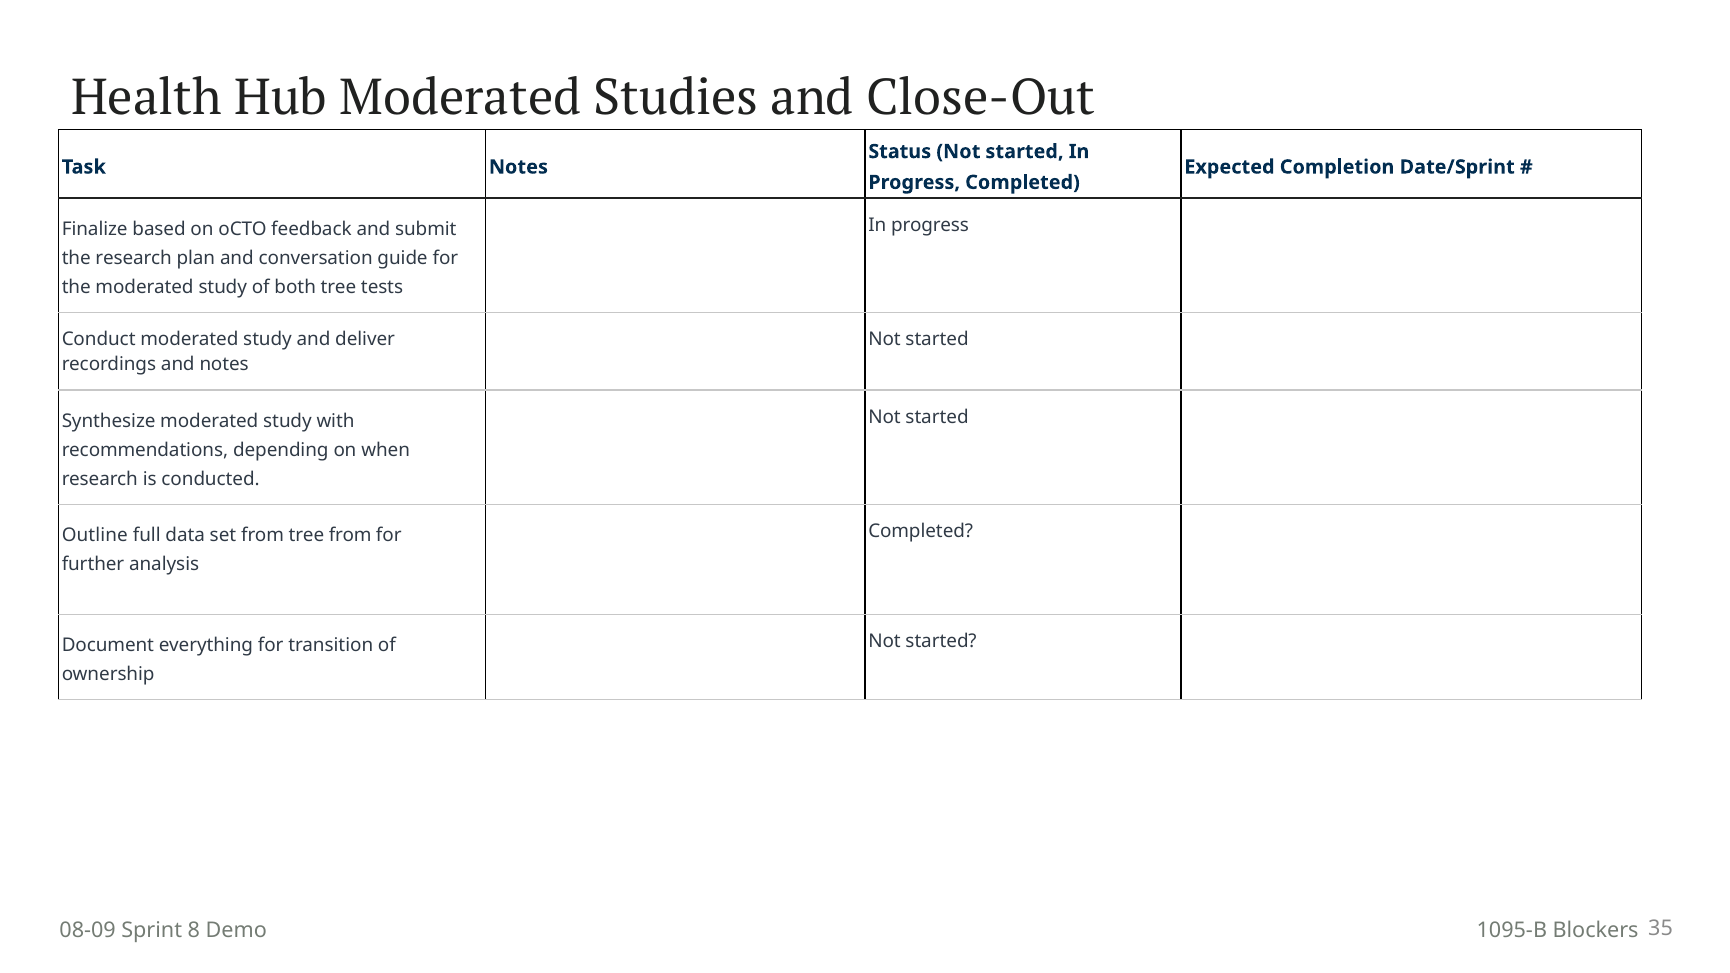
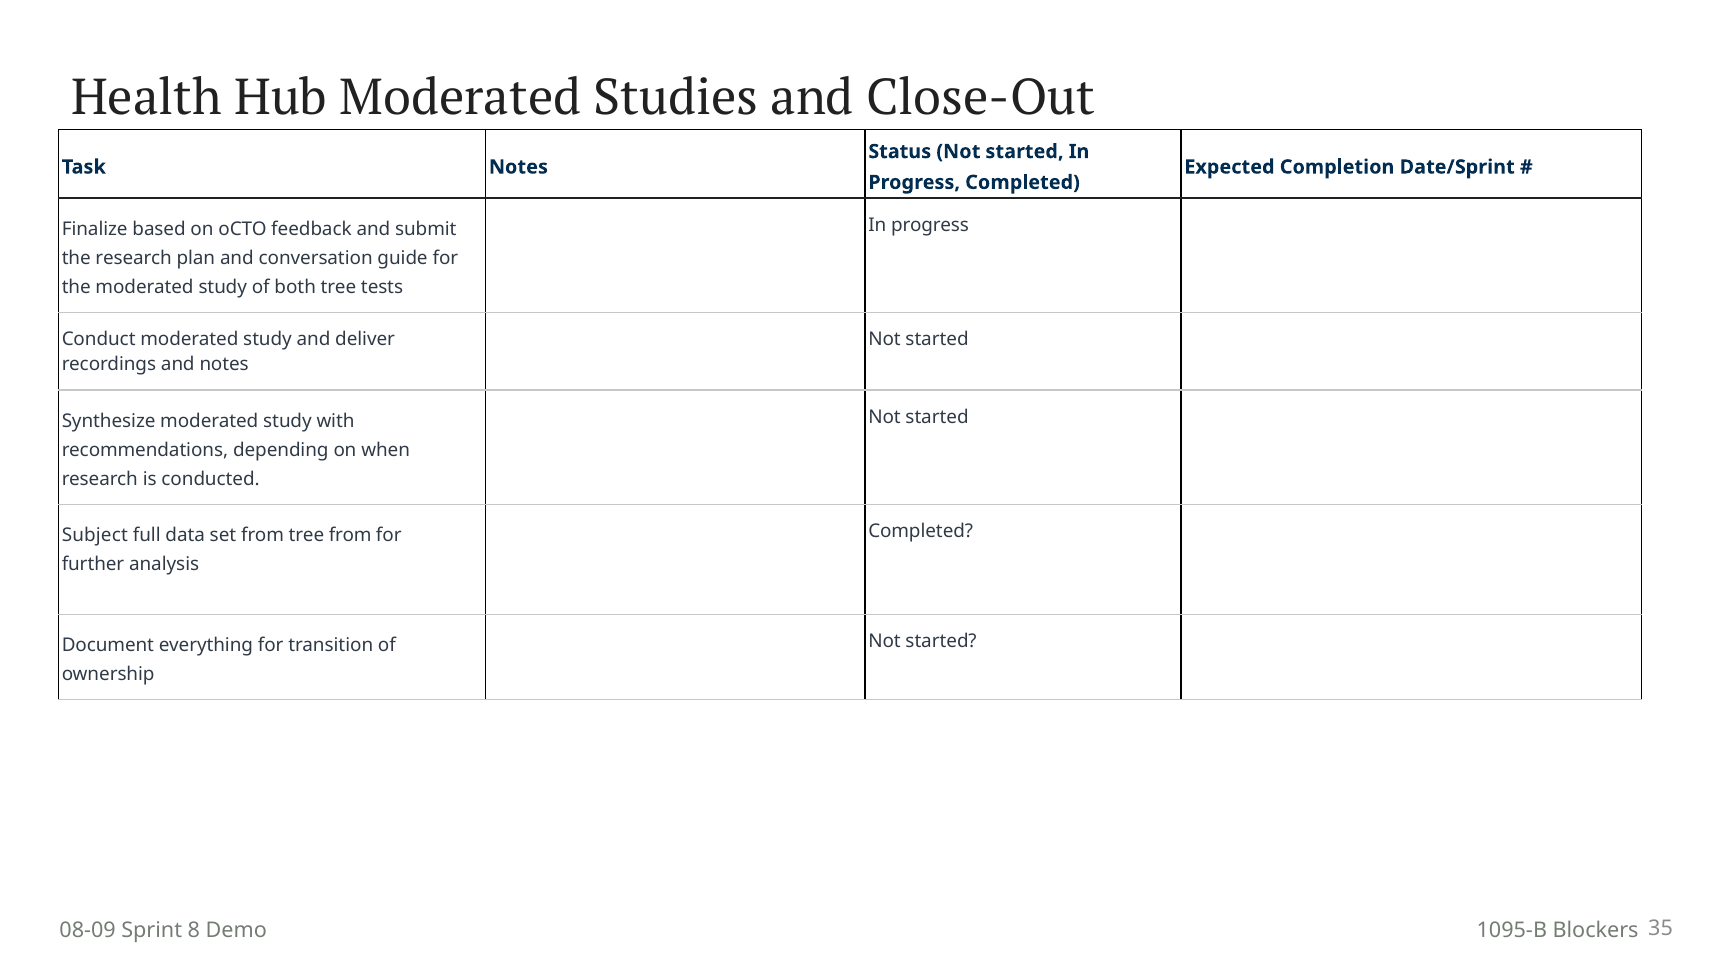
Outline: Outline -> Subject
